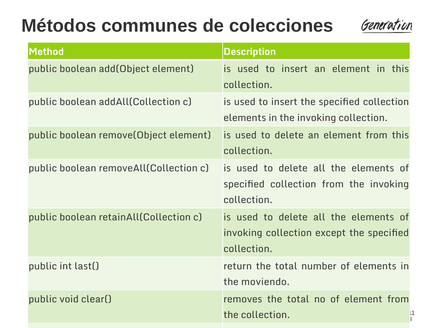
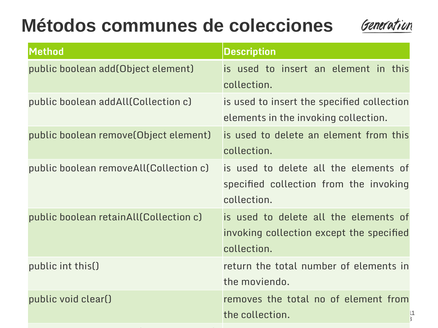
last(: last( -> this(
